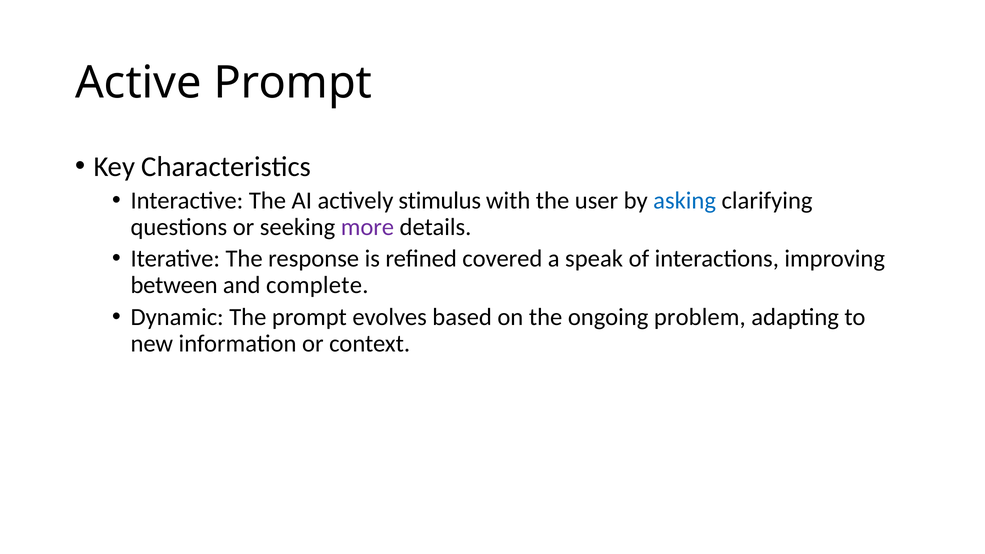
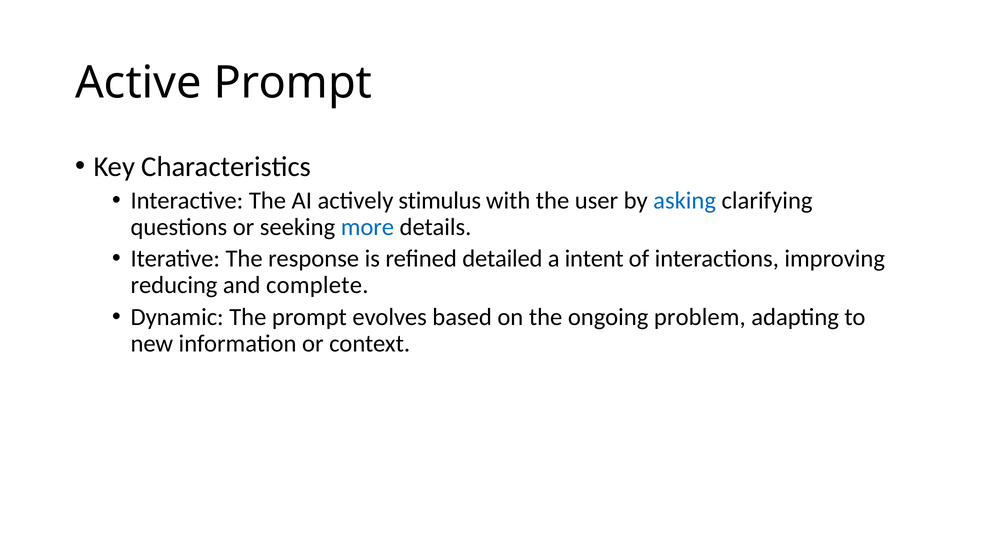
more colour: purple -> blue
covered: covered -> detailed
speak: speak -> intent
between: between -> reducing
